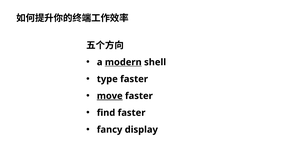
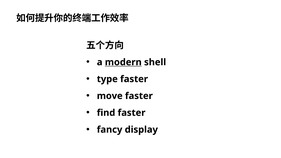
move underline: present -> none
